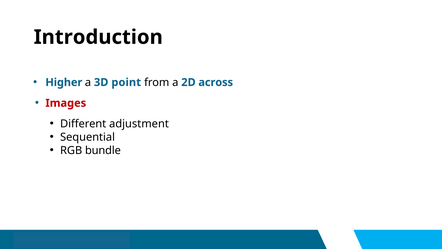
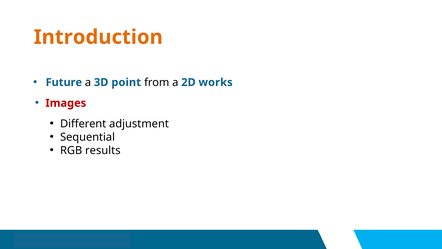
Introduction colour: black -> orange
Higher: Higher -> Future
across: across -> works
bundle: bundle -> results
